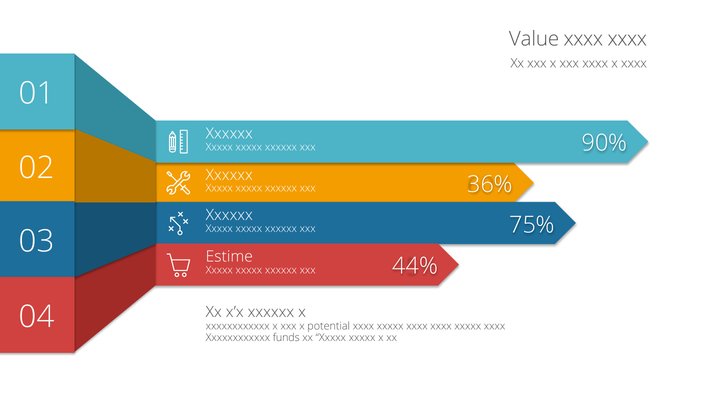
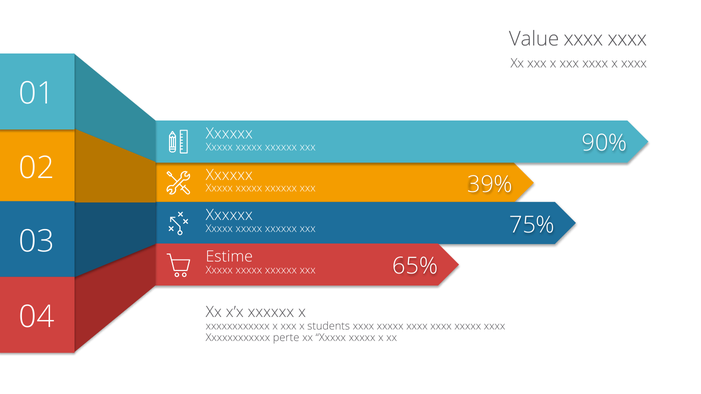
36%: 36% -> 39%
44%: 44% -> 65%
potential: potential -> students
funds: funds -> perte
